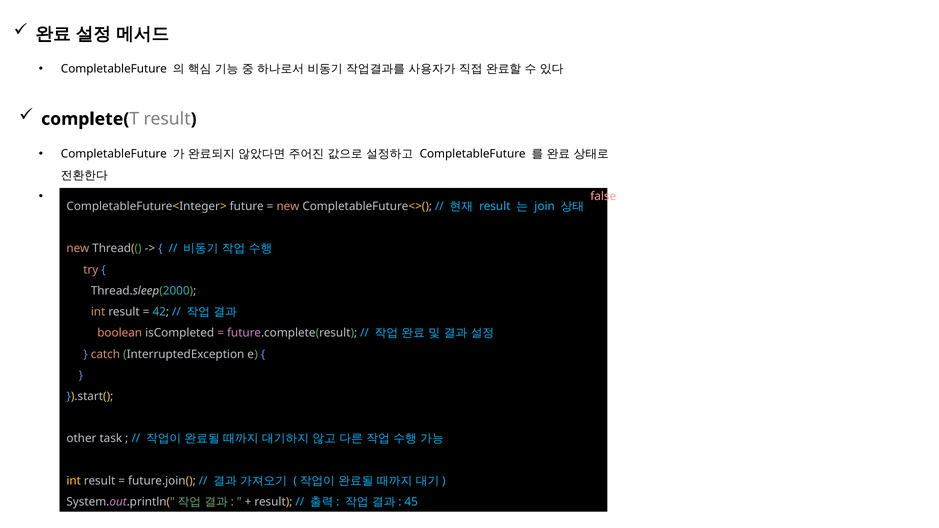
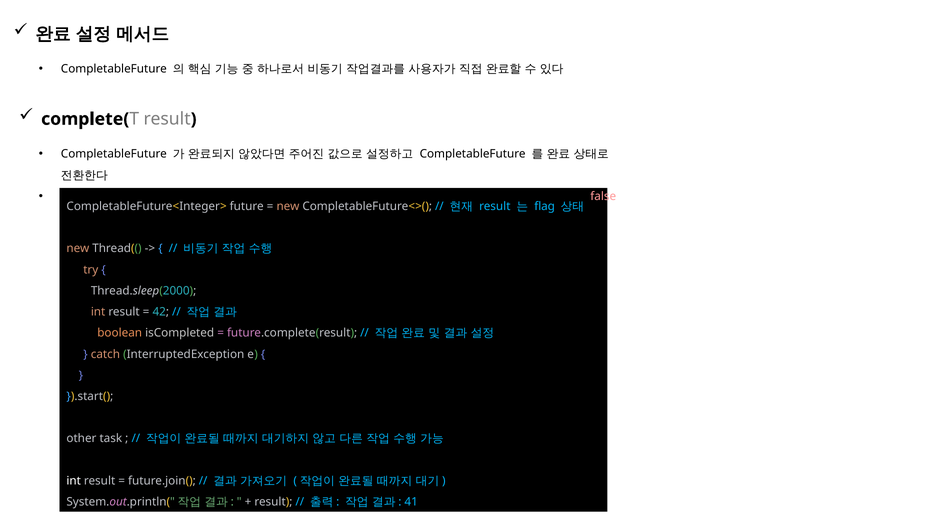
join: join -> flag
int at (74, 481) colour: yellow -> white
45: 45 -> 41
